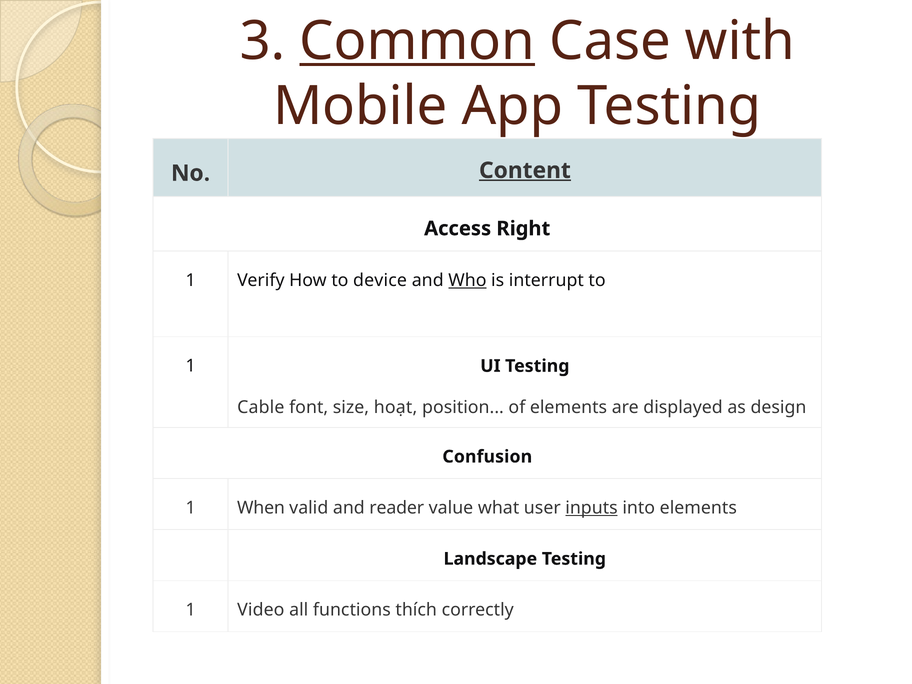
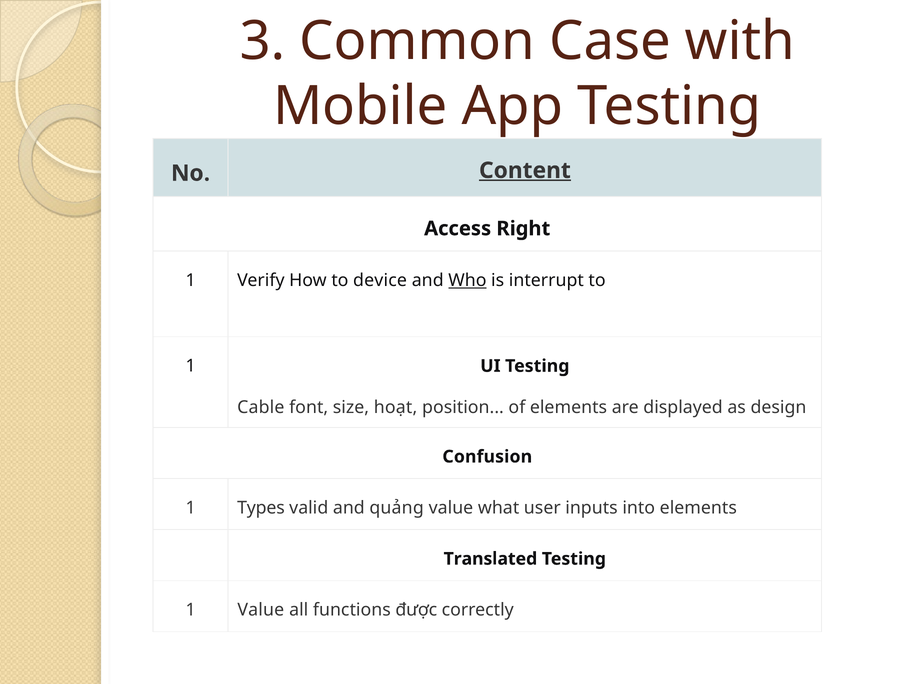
Common underline: present -> none
When: When -> Types
reader: reader -> quảng
inputs underline: present -> none
Landscape: Landscape -> Translated
1 Video: Video -> Value
thích: thích -> được
